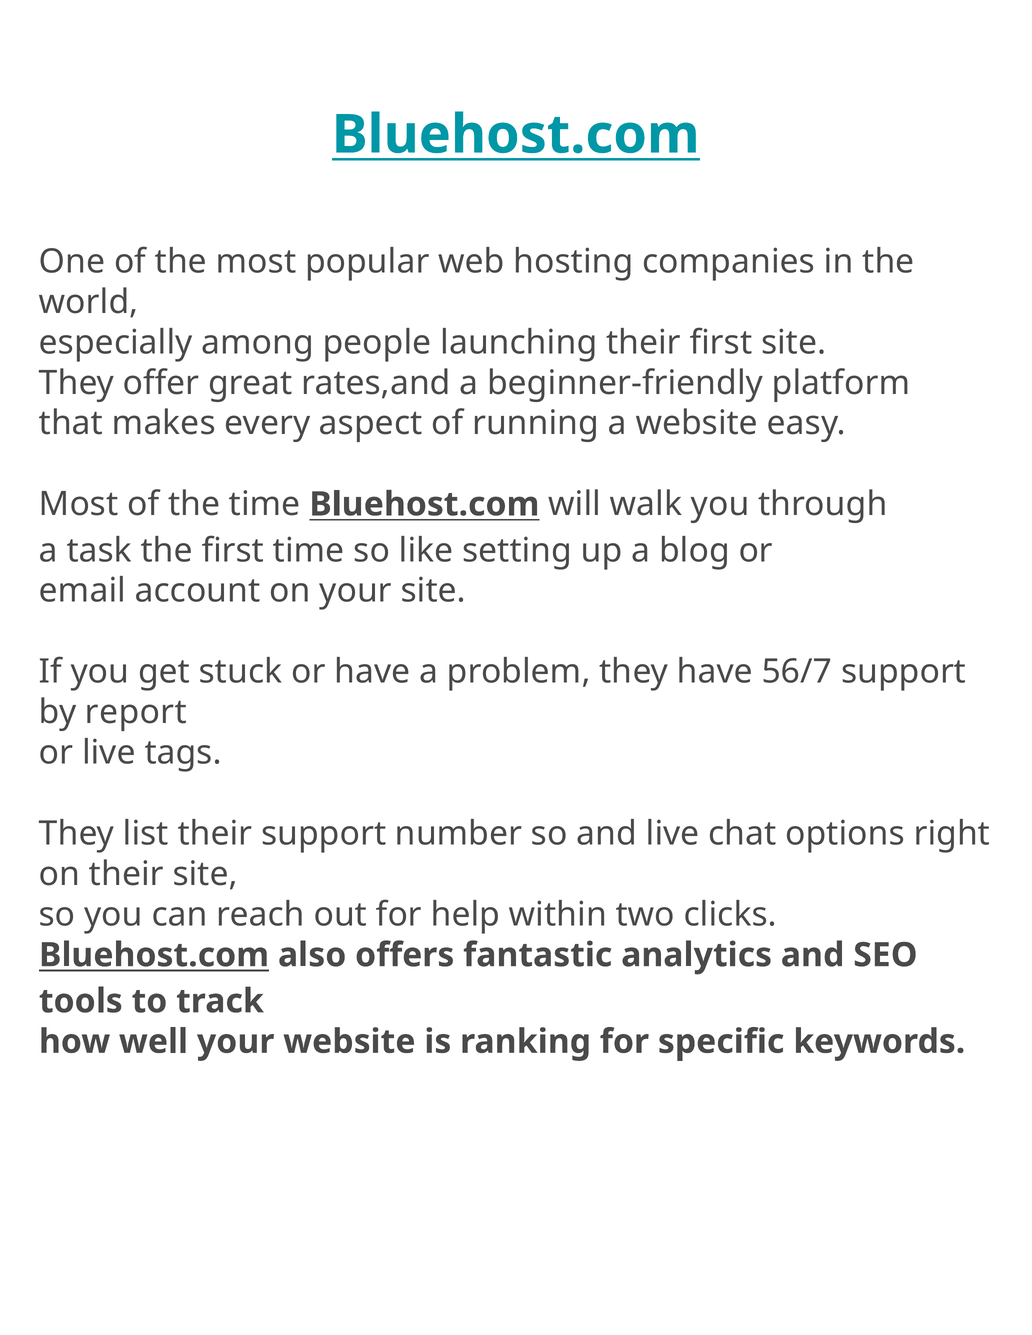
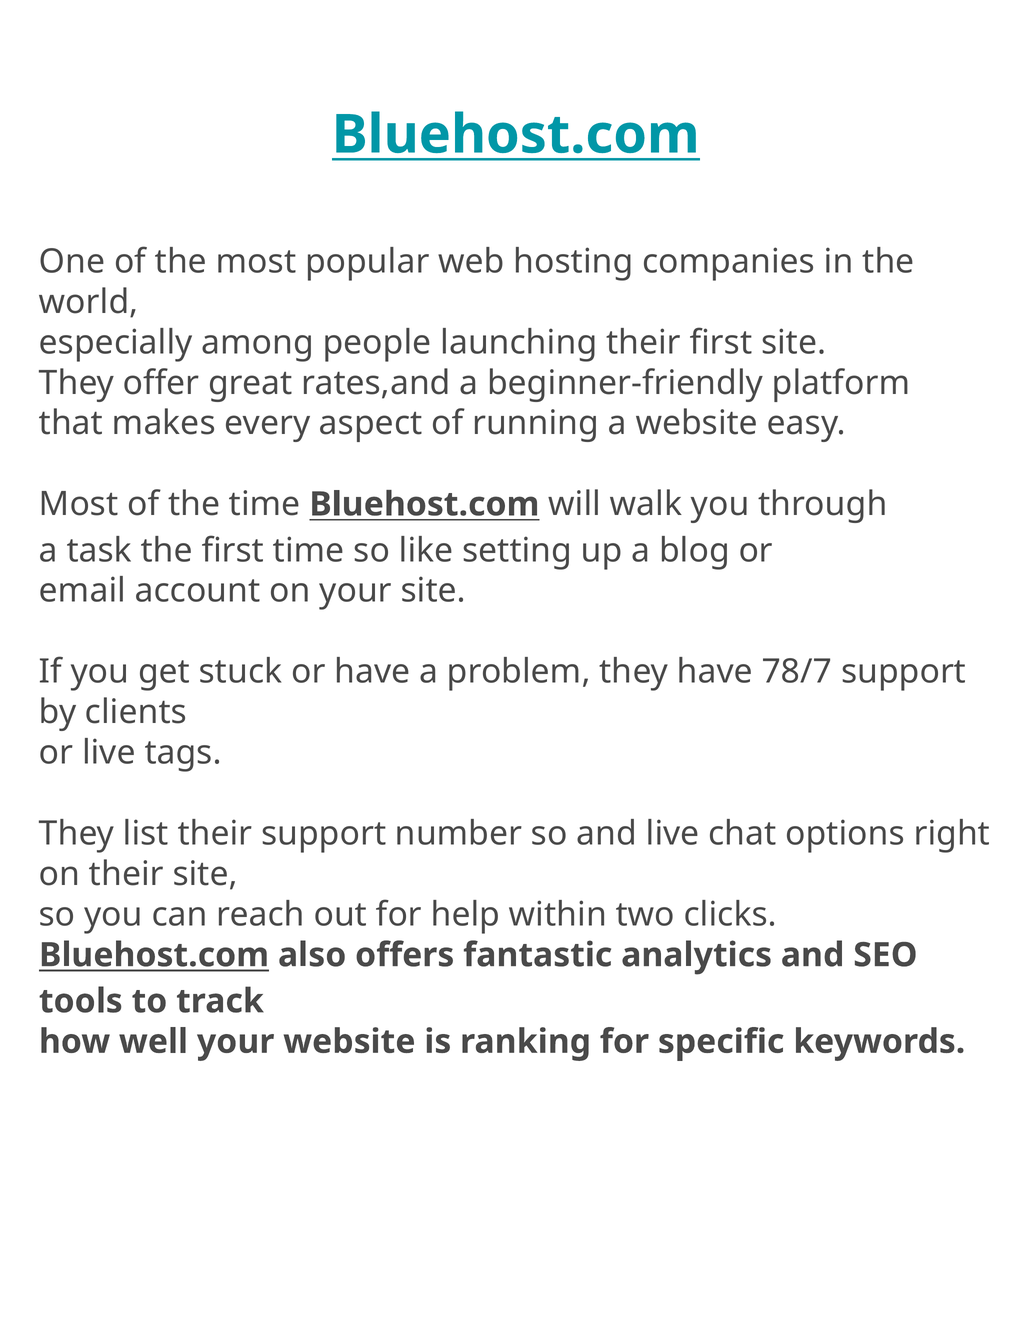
56/7: 56/7 -> 78/7
report: report -> clients
